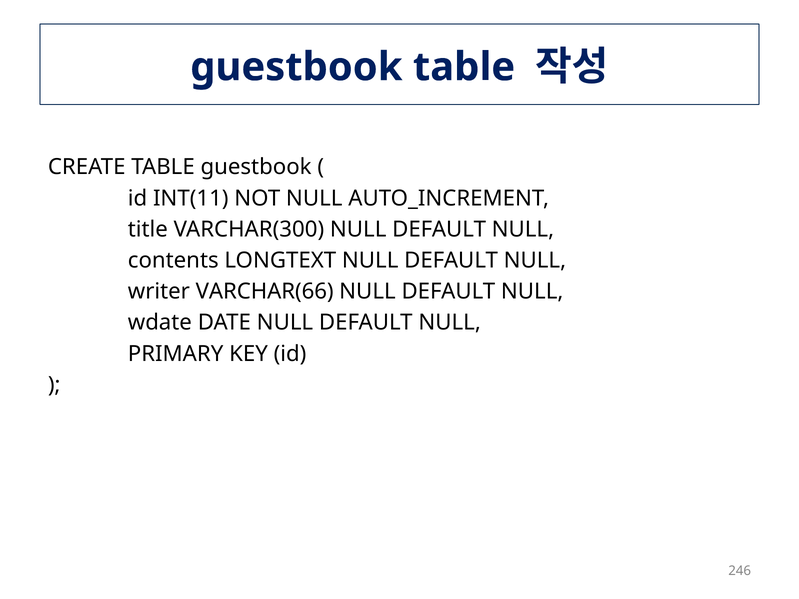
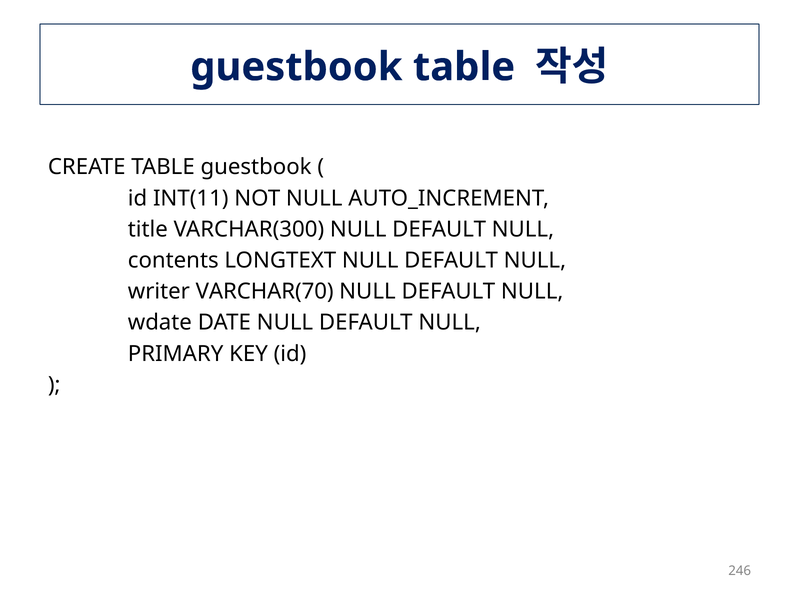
VARCHAR(66: VARCHAR(66 -> VARCHAR(70
